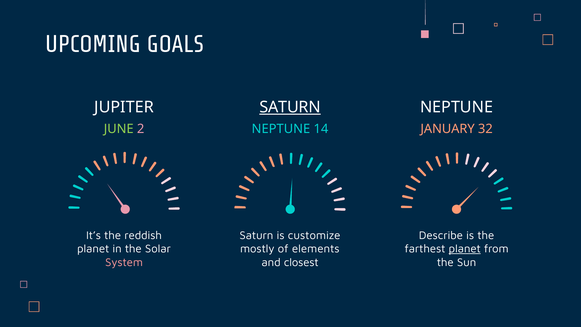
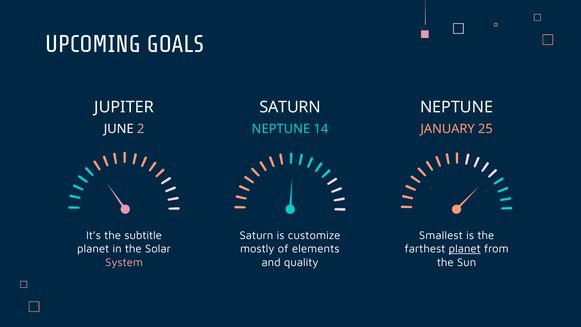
SATURN at (290, 107) underline: present -> none
JUNE colour: light green -> white
32: 32 -> 25
reddish: reddish -> subtitle
Describe: Describe -> Smallest
closest: closest -> quality
